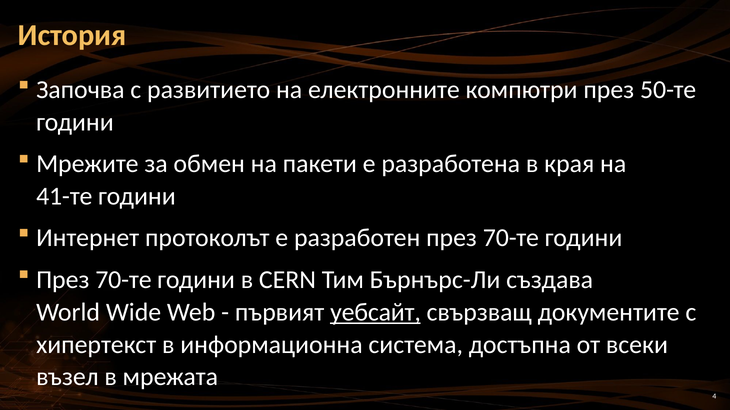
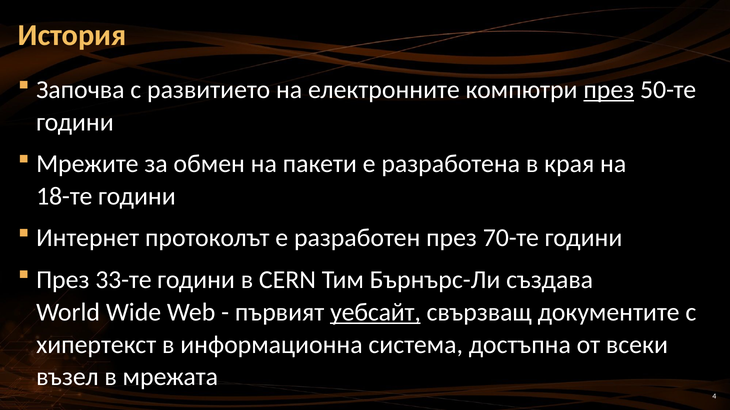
през at (609, 90) underline: none -> present
41-те: 41-те -> 18-те
70-те at (123, 280): 70-те -> 33-те
